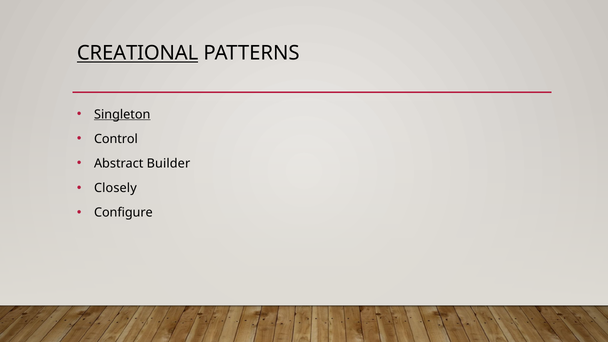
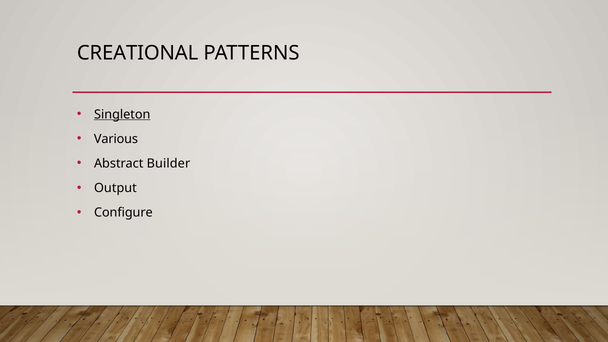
CREATIONAL underline: present -> none
Control: Control -> Various
Closely: Closely -> Output
